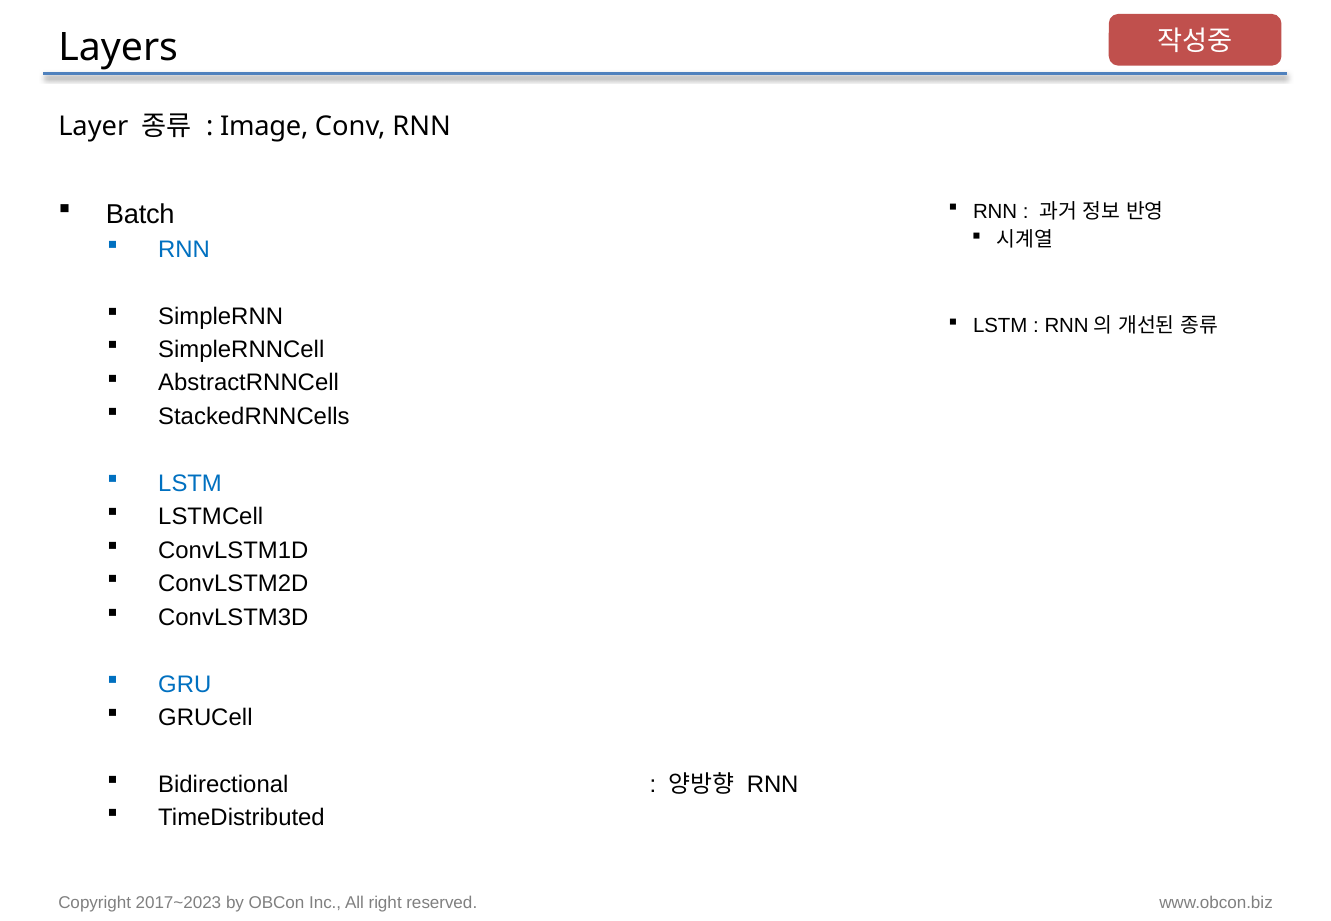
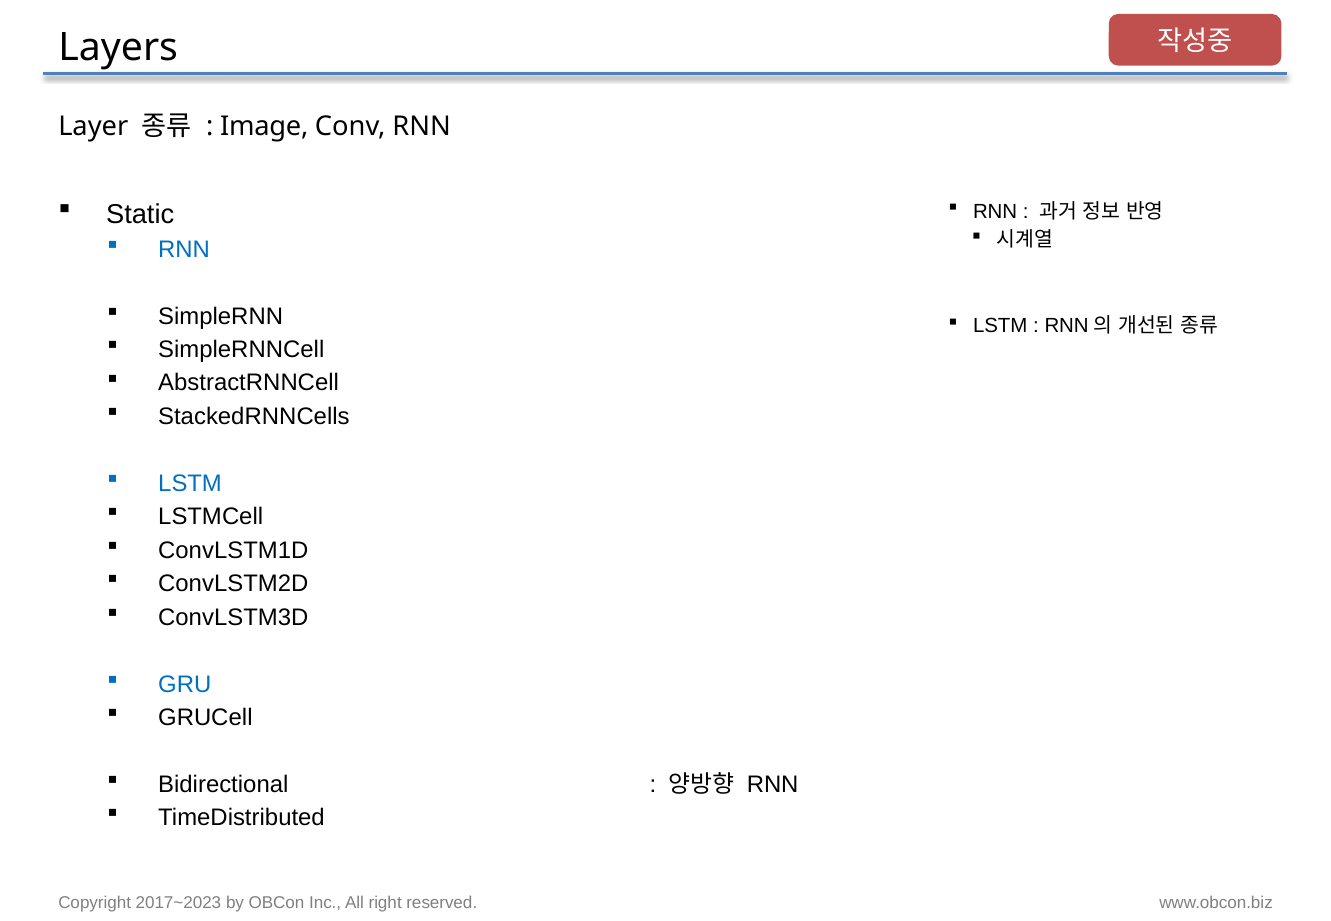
Batch: Batch -> Static
